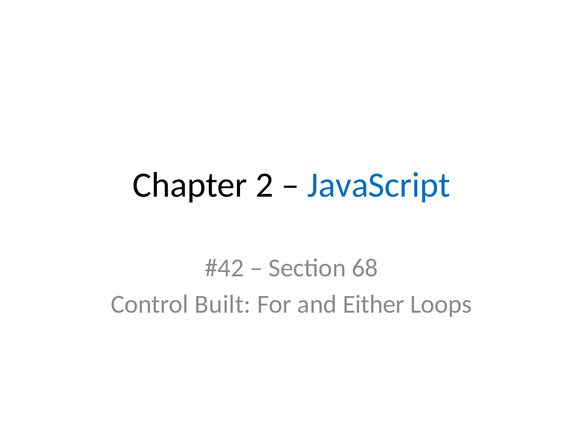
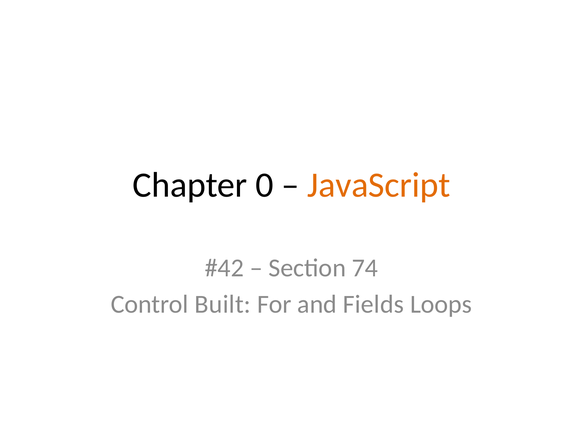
2: 2 -> 0
JavaScript colour: blue -> orange
68: 68 -> 74
Either: Either -> Fields
